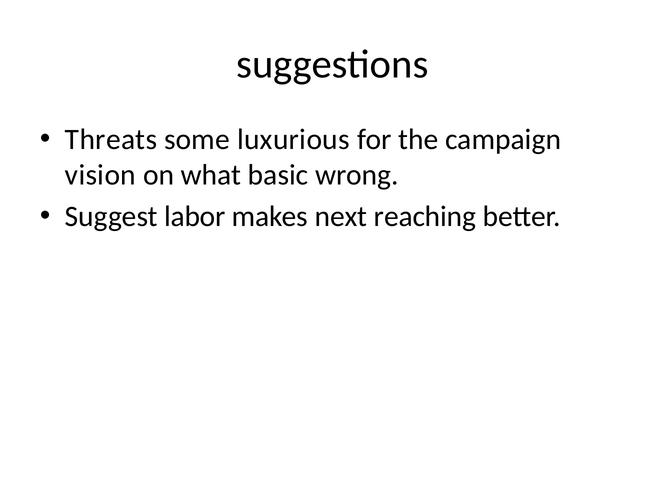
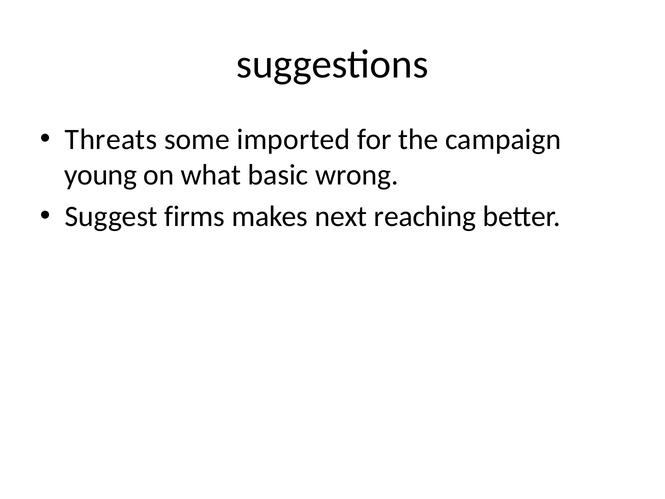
luxurious: luxurious -> imported
vision: vision -> young
labor: labor -> firms
